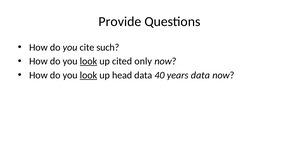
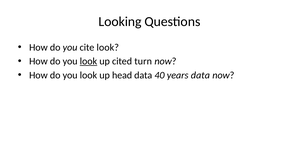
Provide: Provide -> Looking
cite such: such -> look
only: only -> turn
look at (88, 75) underline: present -> none
